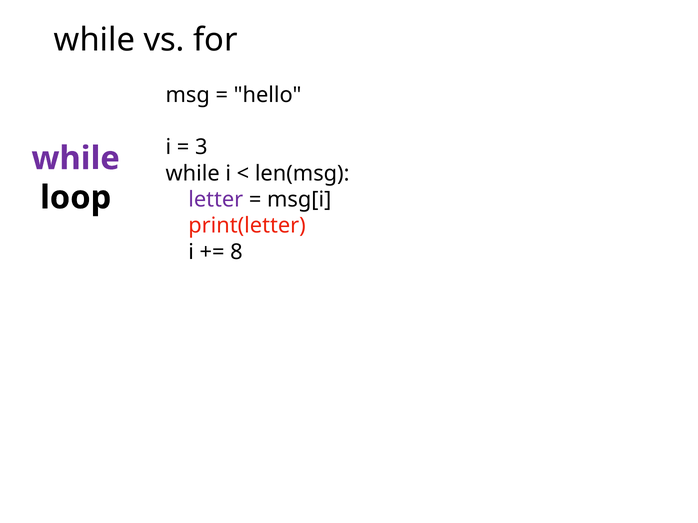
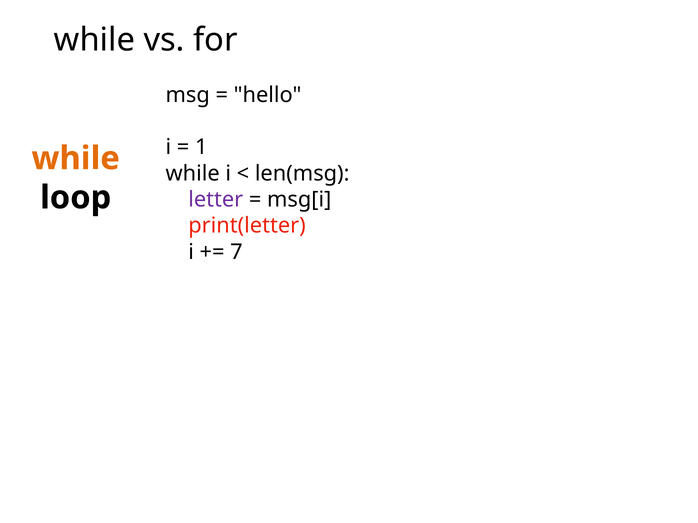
3: 3 -> 1
while at (76, 159) colour: purple -> orange
8: 8 -> 7
